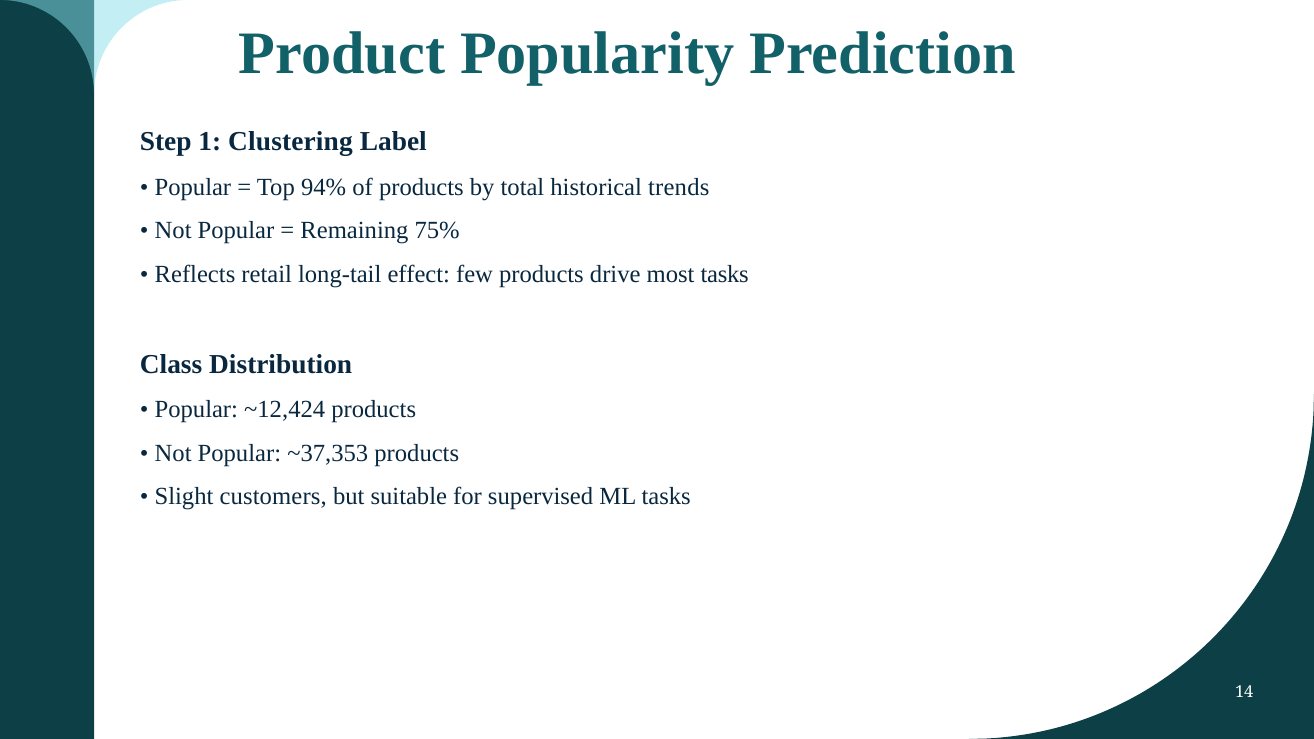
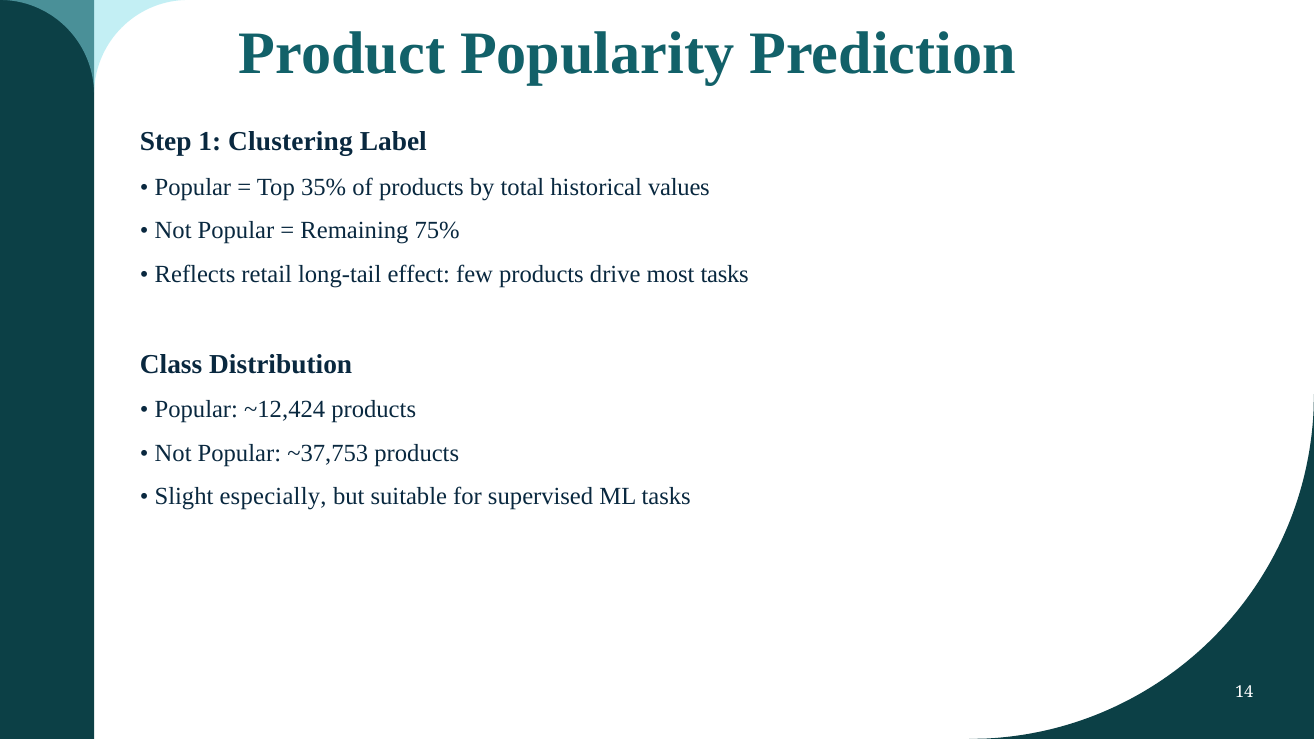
94%: 94% -> 35%
trends: trends -> values
~37,353: ~37,353 -> ~37,753
customers: customers -> especially
